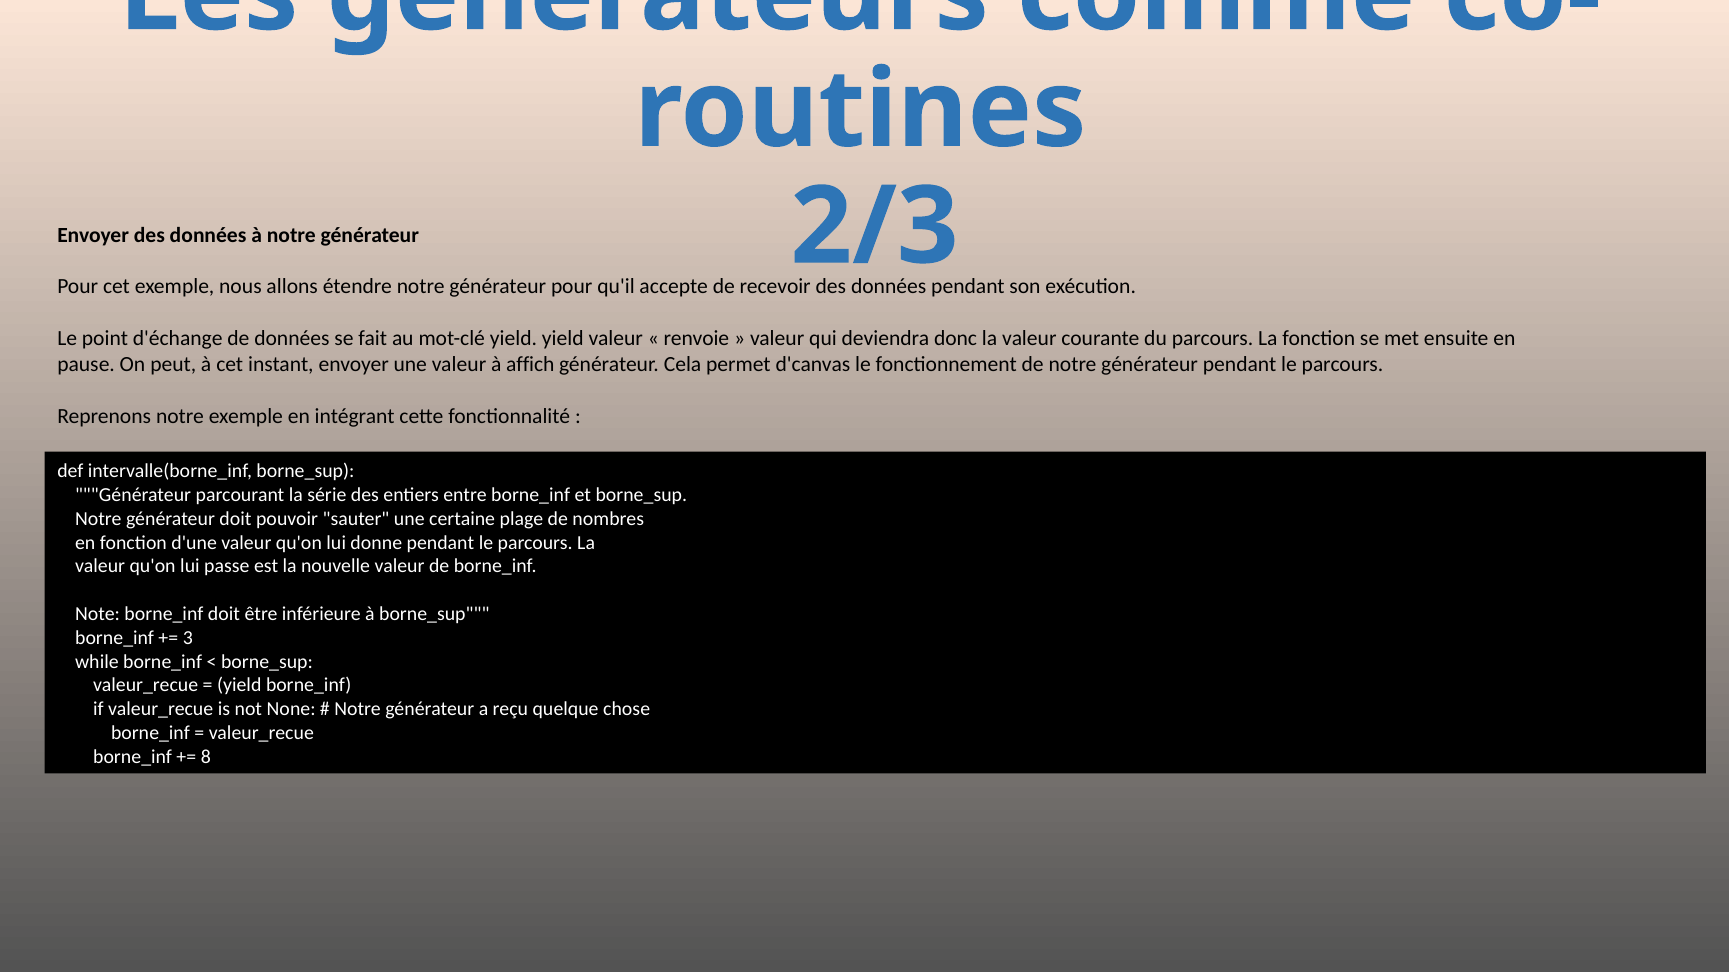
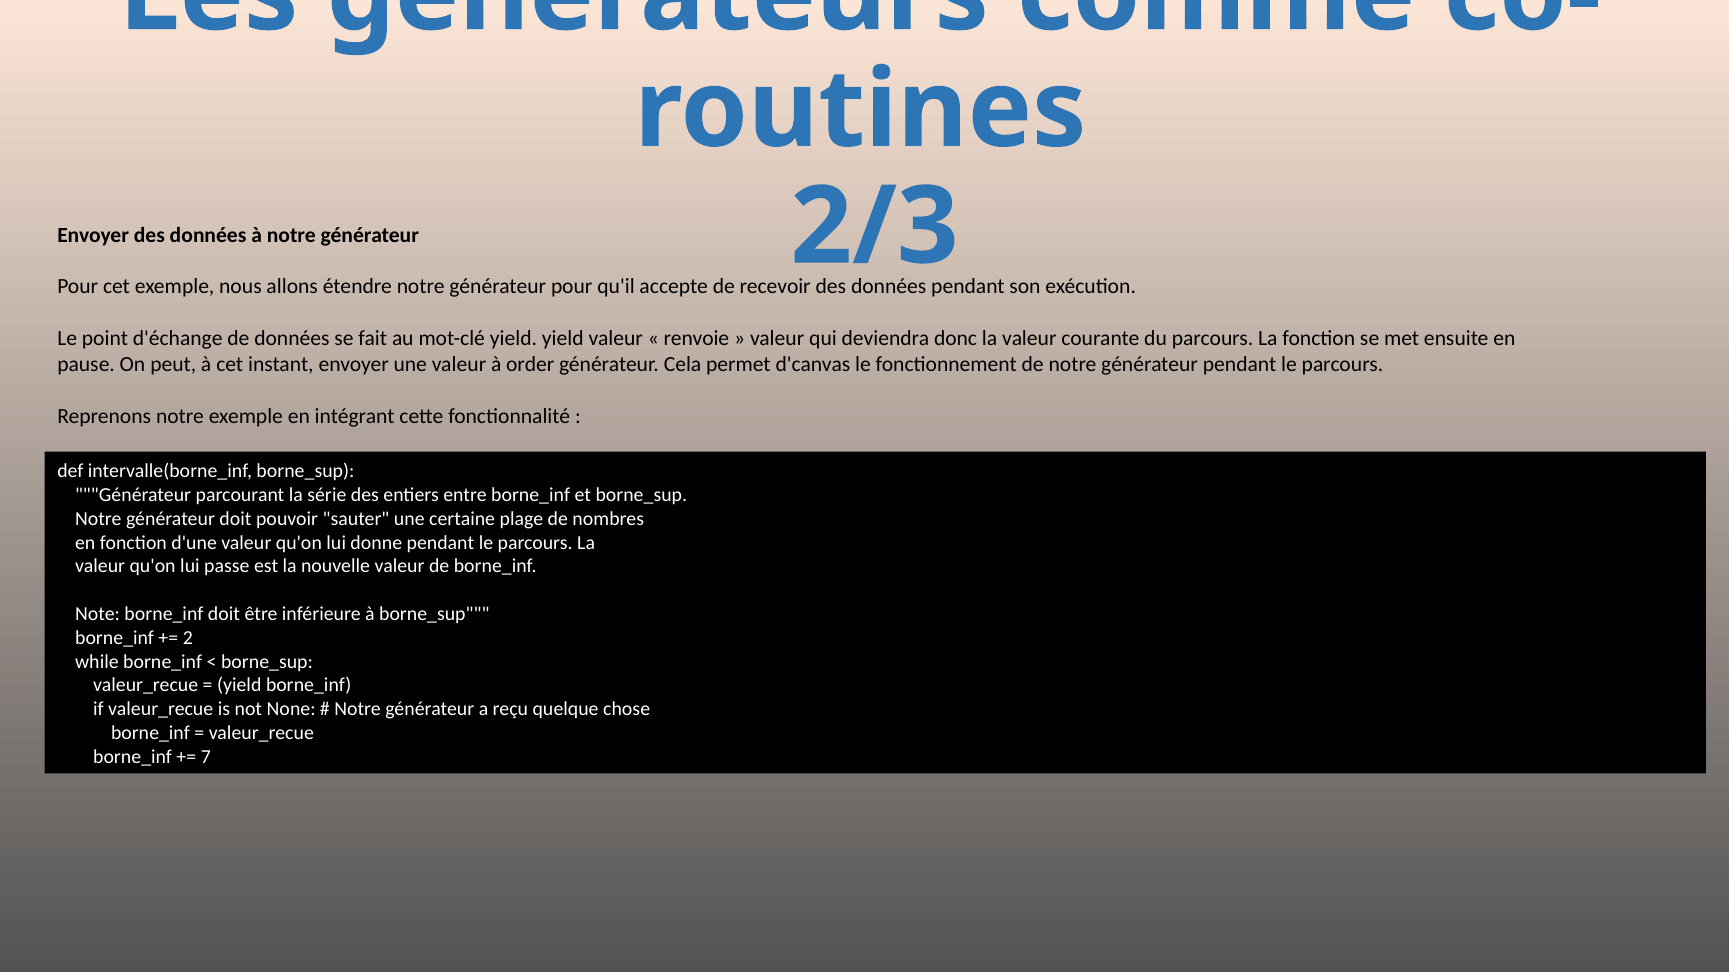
affich: affich -> order
3: 3 -> 2
8: 8 -> 7
